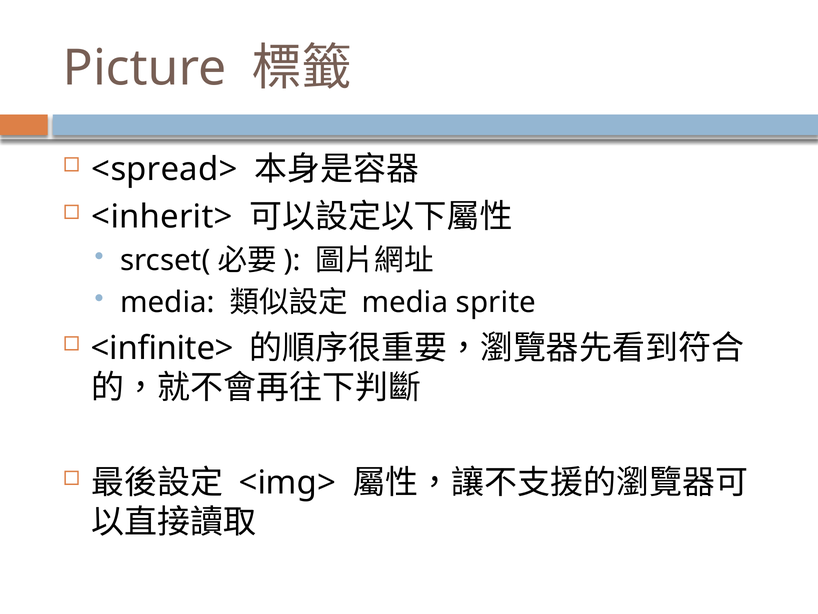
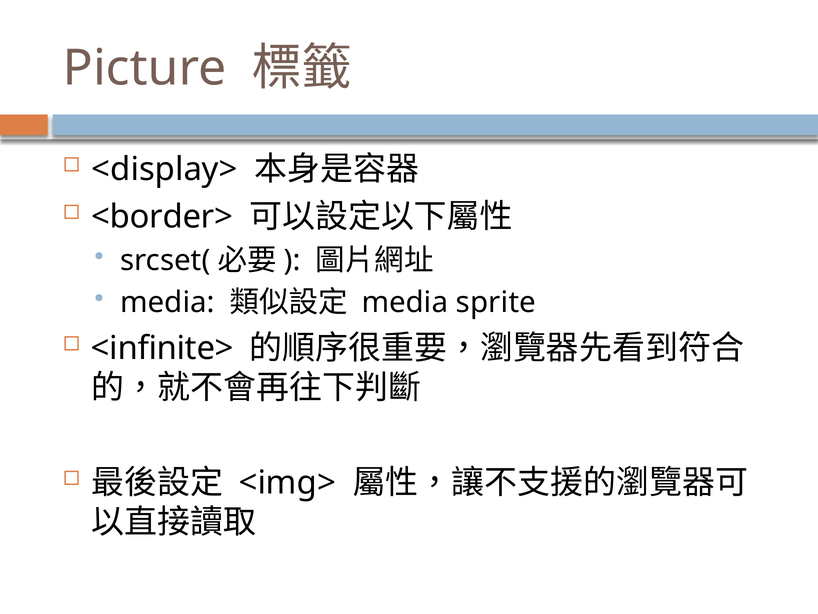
<spread>: <spread> -> <display>
<inherit>: <inherit> -> <border>
